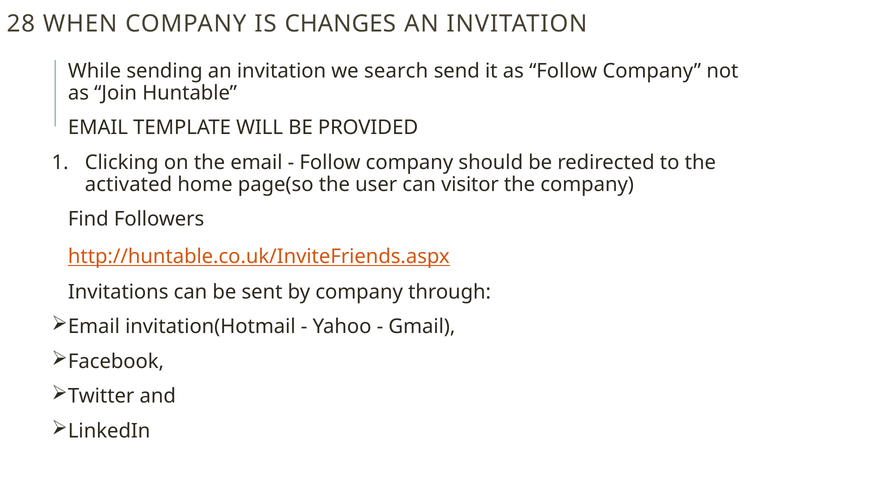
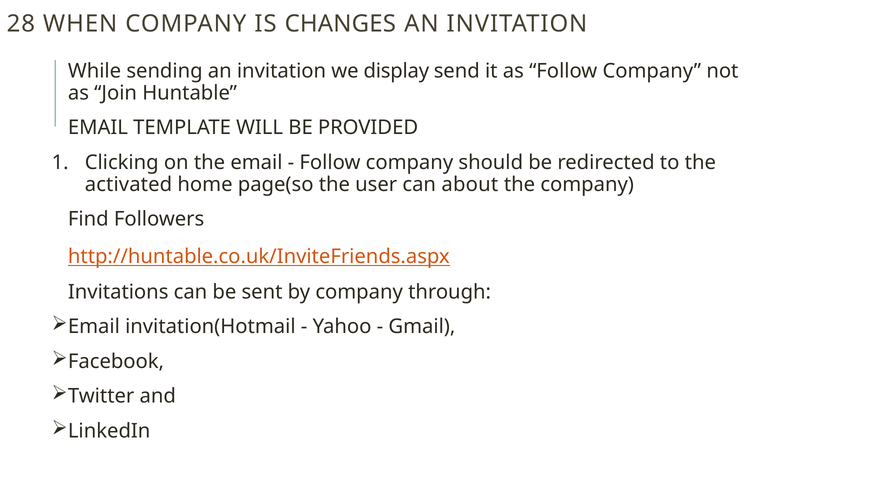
search: search -> display
visitor: visitor -> about
